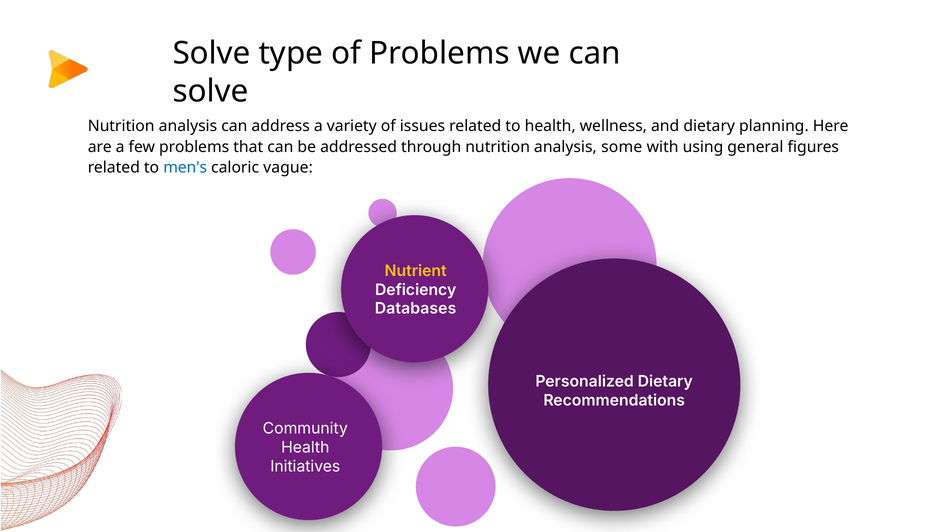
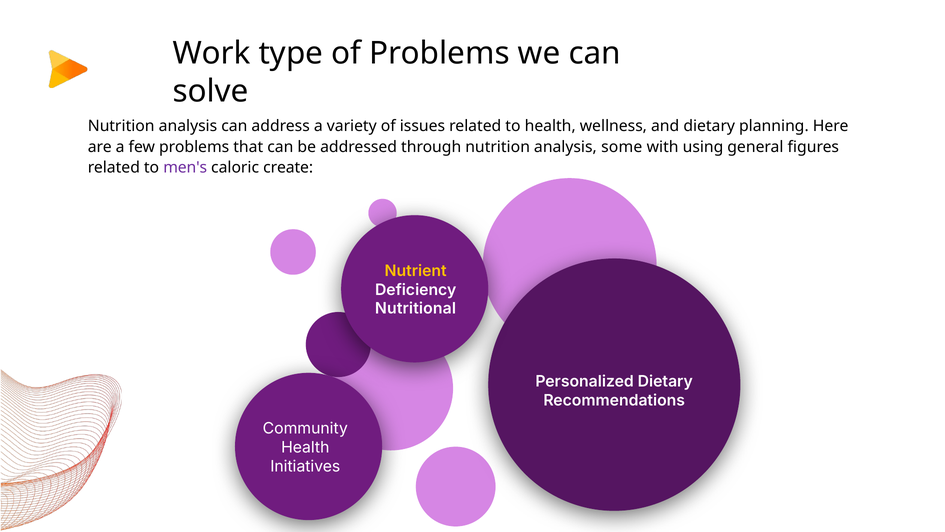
Solve at (212, 54): Solve -> Work
men's colour: blue -> purple
vague: vague -> create
Databases: Databases -> Nutritional
